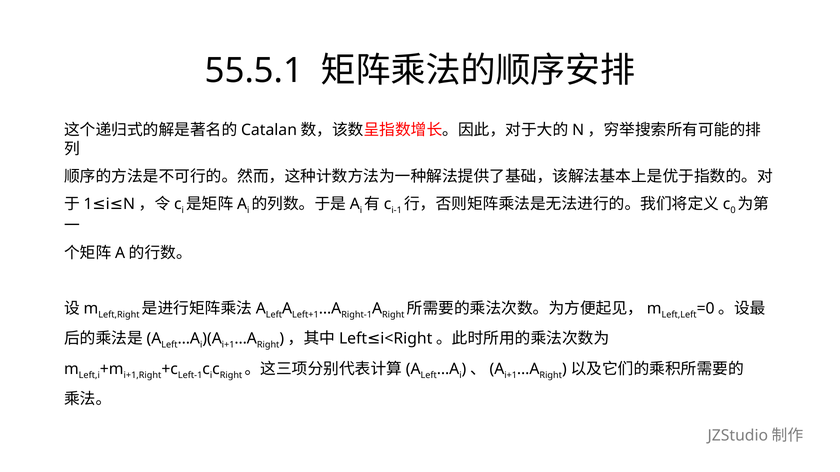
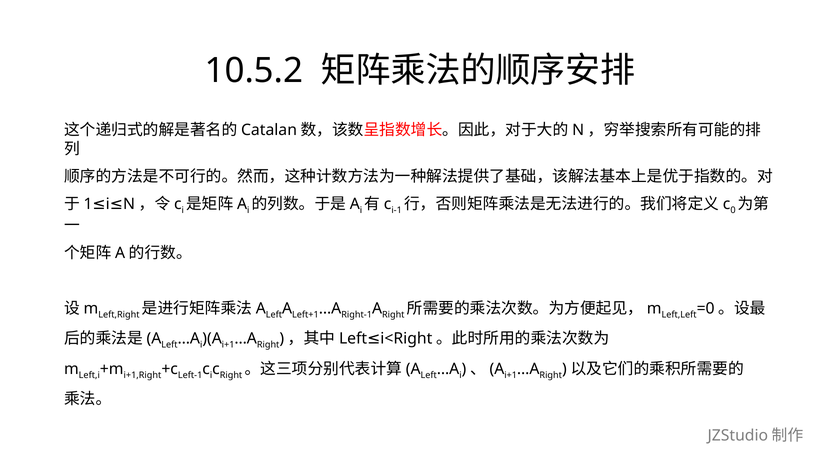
55.5.1: 55.5.1 -> 10.5.2
